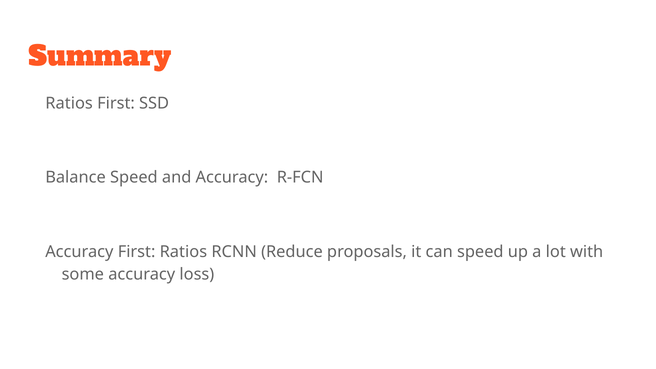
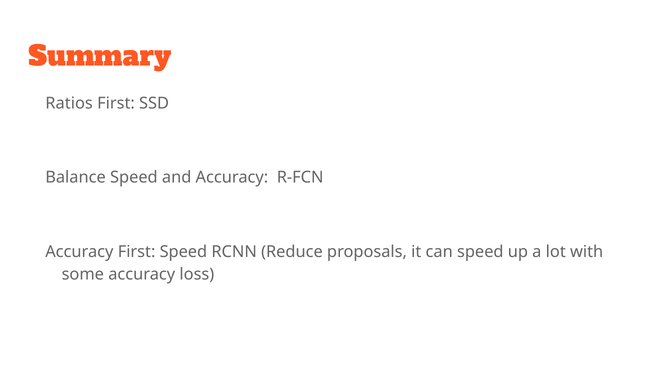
First Ratios: Ratios -> Speed
